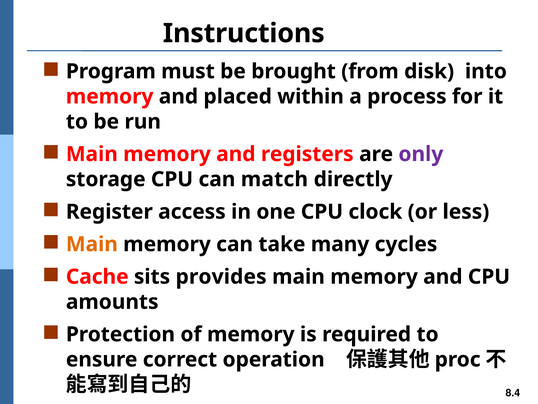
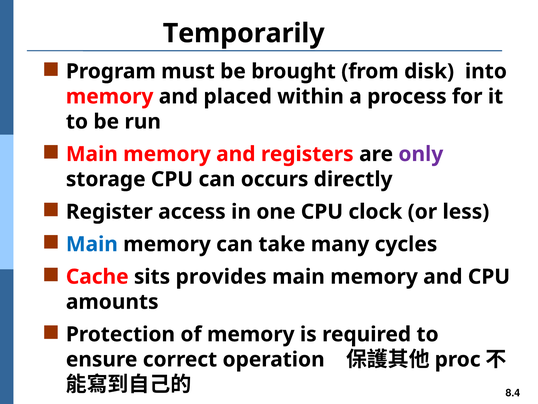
Instructions: Instructions -> Temporarily
match: match -> occurs
Main at (92, 244) colour: orange -> blue
